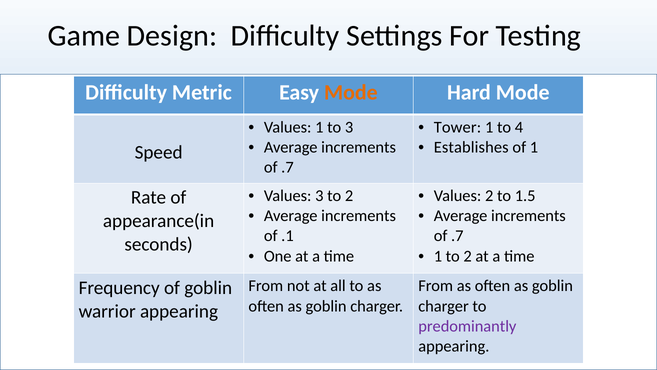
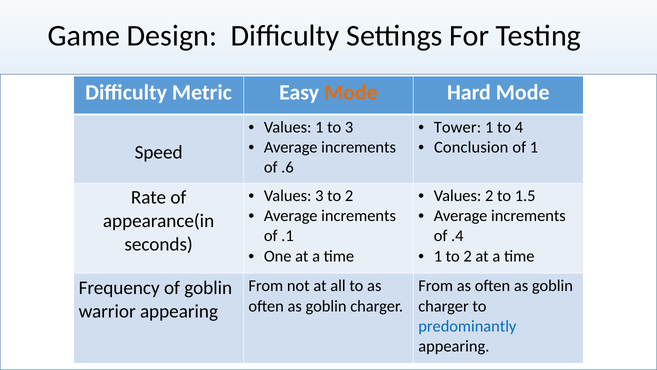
Establishes: Establishes -> Conclusion
.7 at (287, 167): .7 -> .6
.7 at (457, 236): .7 -> .4
predominantly colour: purple -> blue
